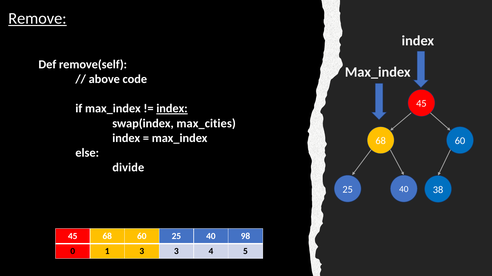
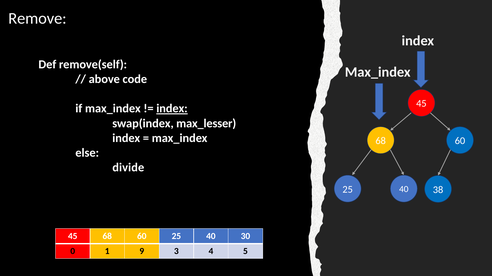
Remove underline: present -> none
max_cities: max_cities -> max_lesser
98: 98 -> 30
1 3: 3 -> 9
